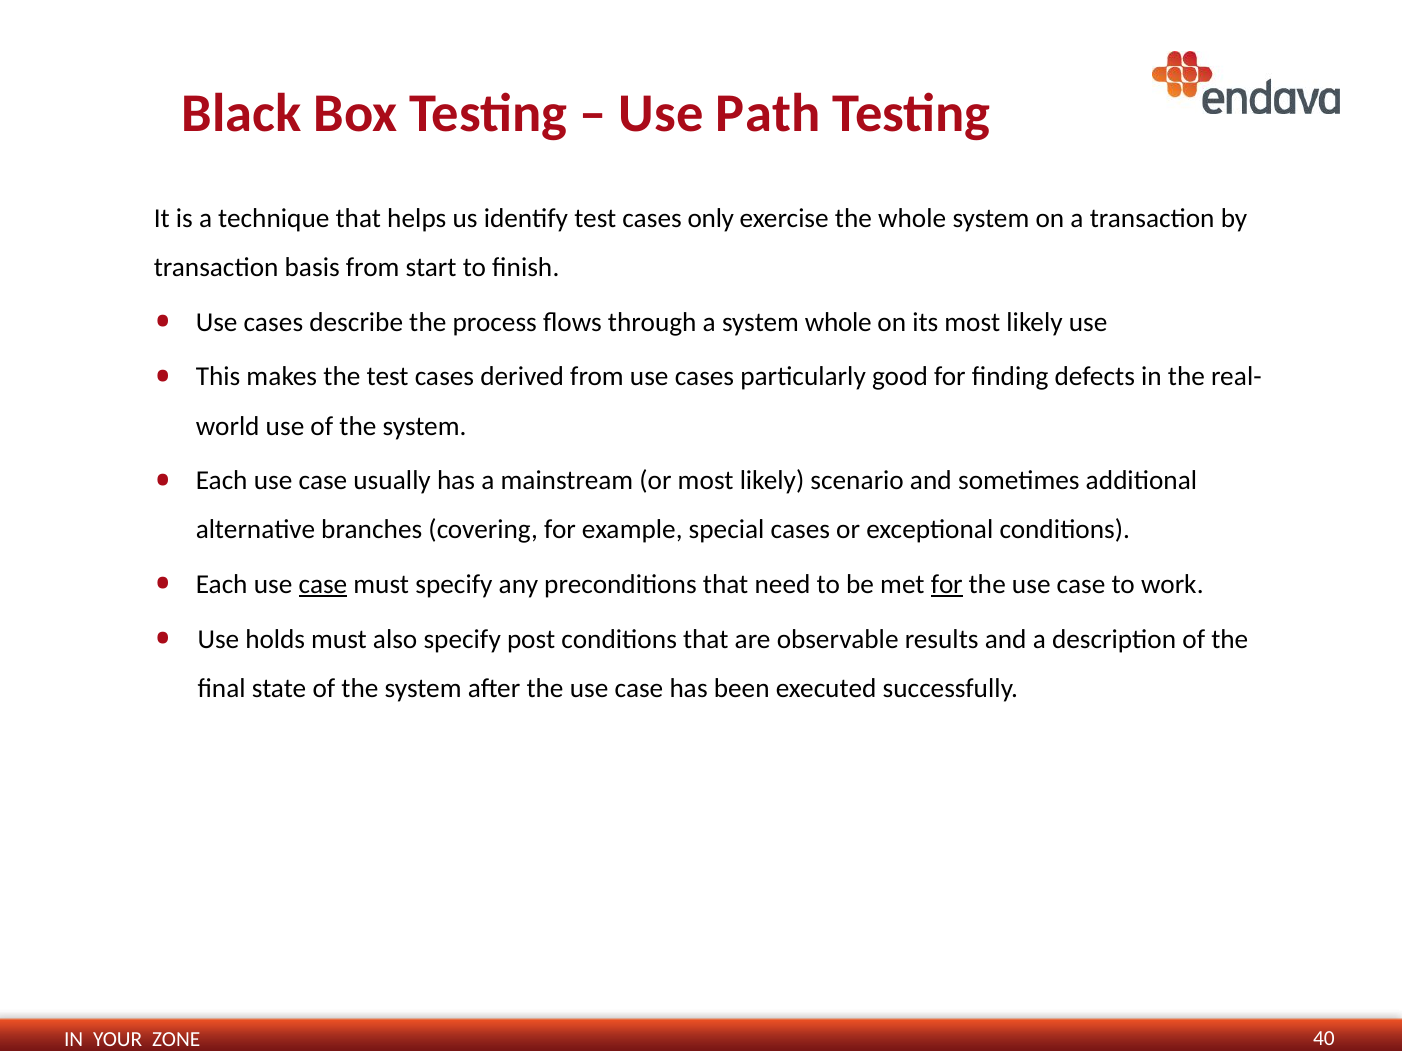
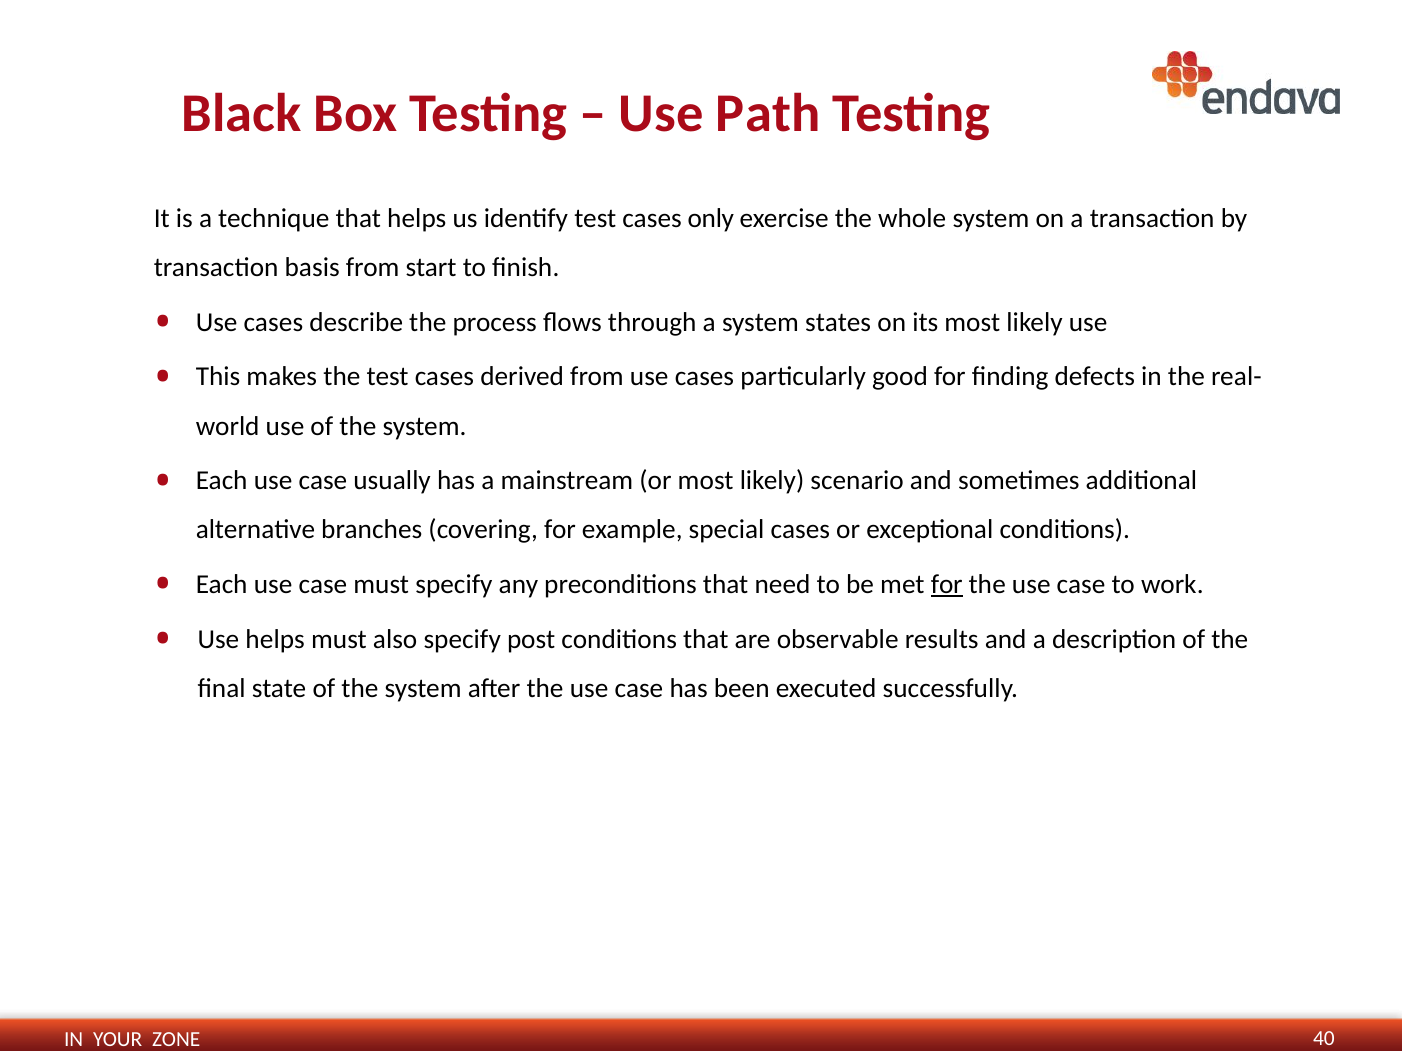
system whole: whole -> states
case at (323, 585) underline: present -> none
Use holds: holds -> helps
